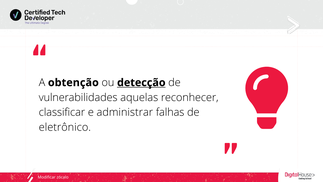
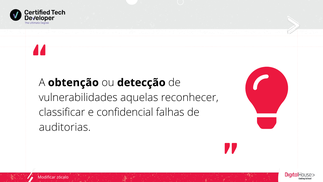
detecção underline: present -> none
administrar: administrar -> confidencial
eletrônico: eletrônico -> auditorias
